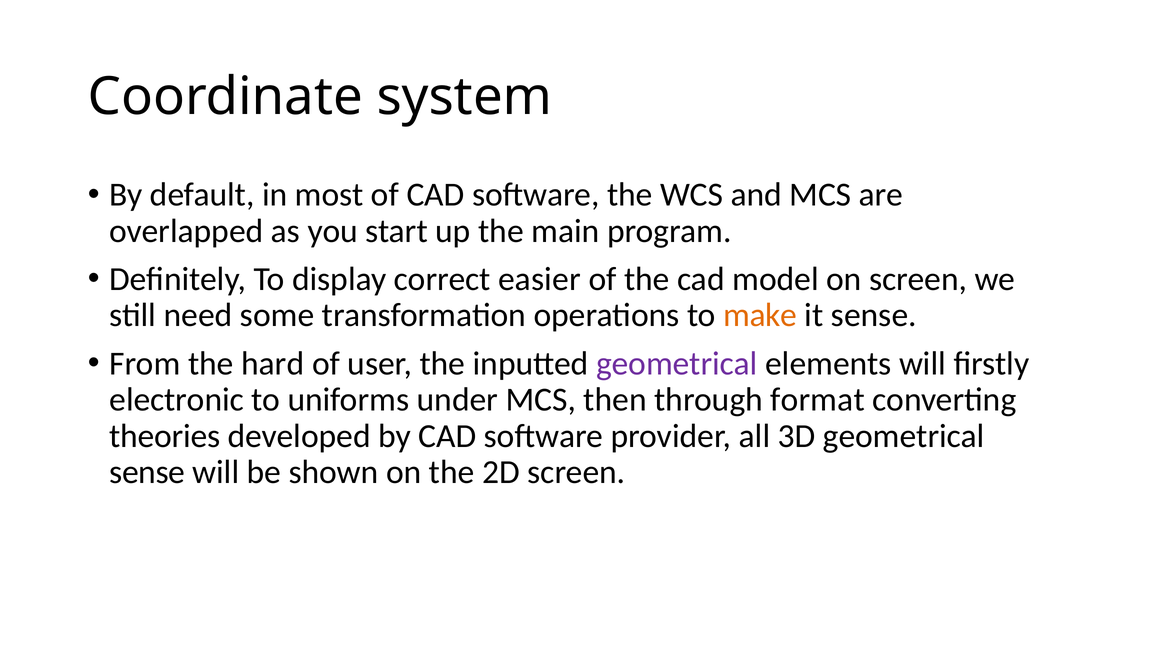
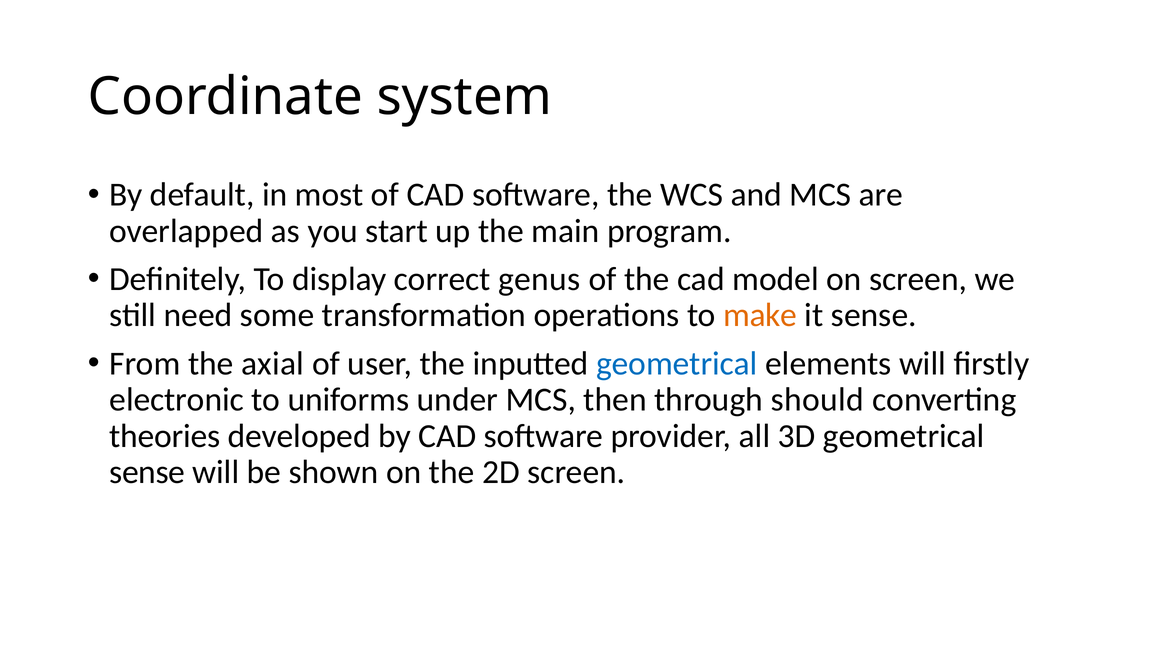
easier: easier -> genus
hard: hard -> axial
geometrical at (677, 364) colour: purple -> blue
format: format -> should
